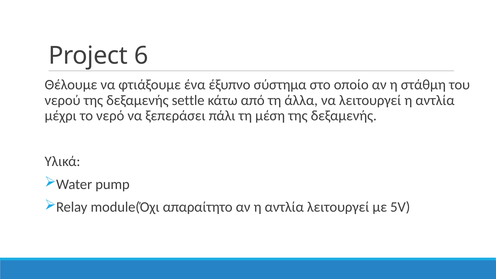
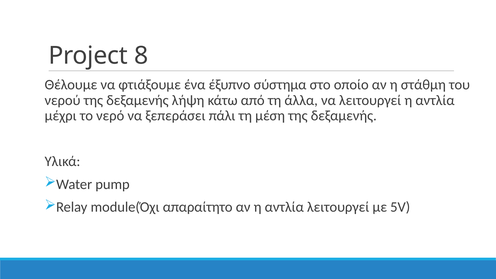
6: 6 -> 8
settle: settle -> λήψη
